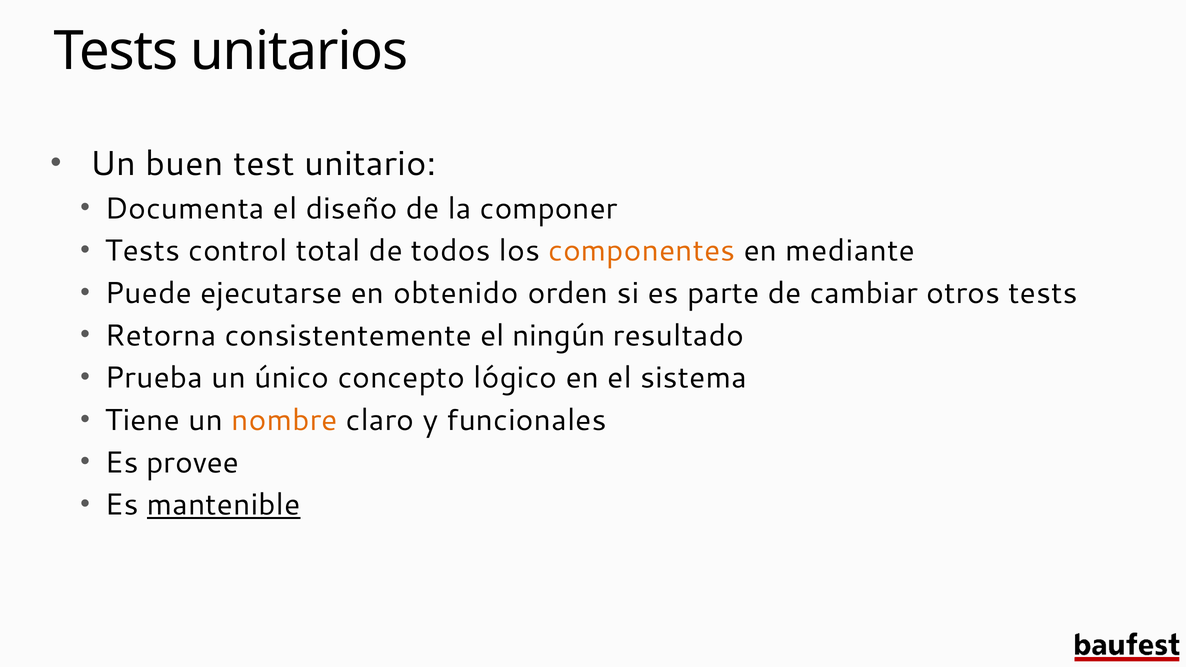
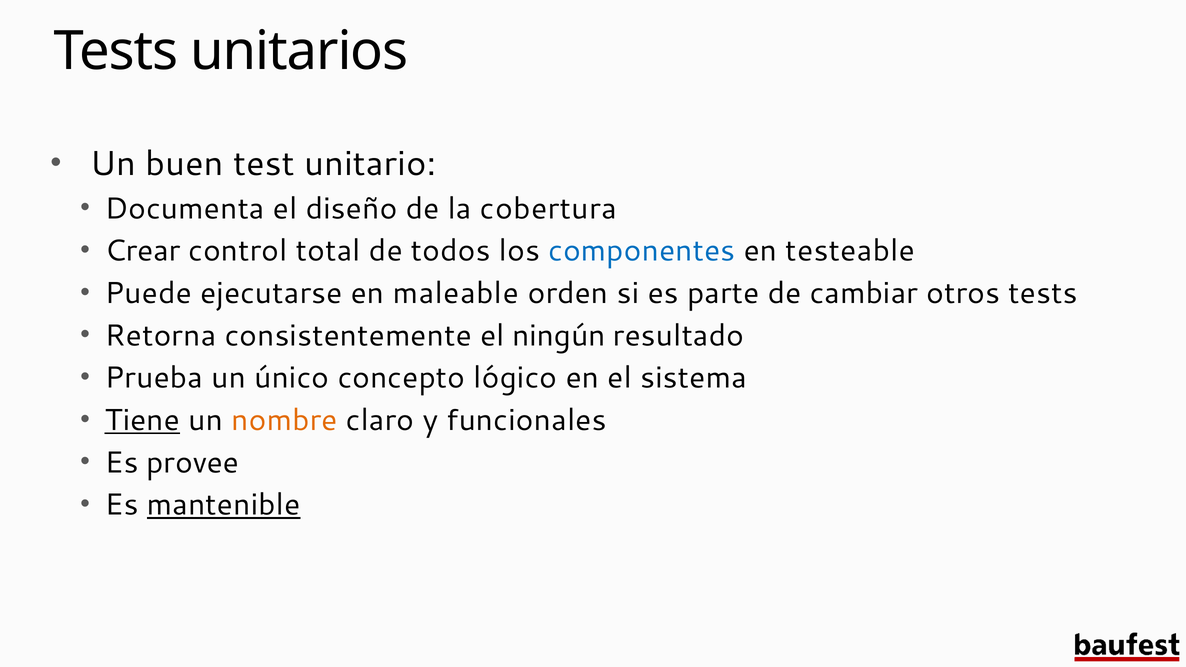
componer: componer -> cobertura
Tests at (142, 251): Tests -> Crear
componentes colour: orange -> blue
mediante: mediante -> testeable
obtenido: obtenido -> maleable
Tiene underline: none -> present
